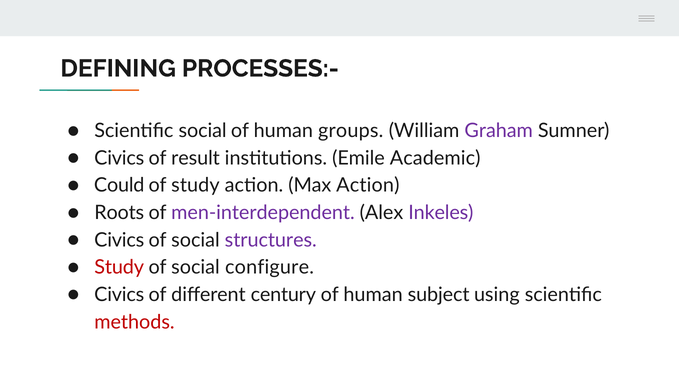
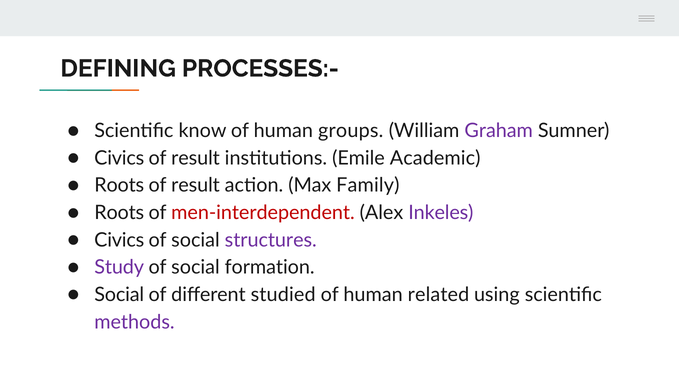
Scientific social: social -> know
Could at (119, 185): Could -> Roots
study at (195, 185): study -> result
Max Action: Action -> Family
men-interdependent colour: purple -> red
Study at (119, 267) colour: red -> purple
configure: configure -> formation
Civics at (119, 295): Civics -> Social
century: century -> studied
subject: subject -> related
methods colour: red -> purple
